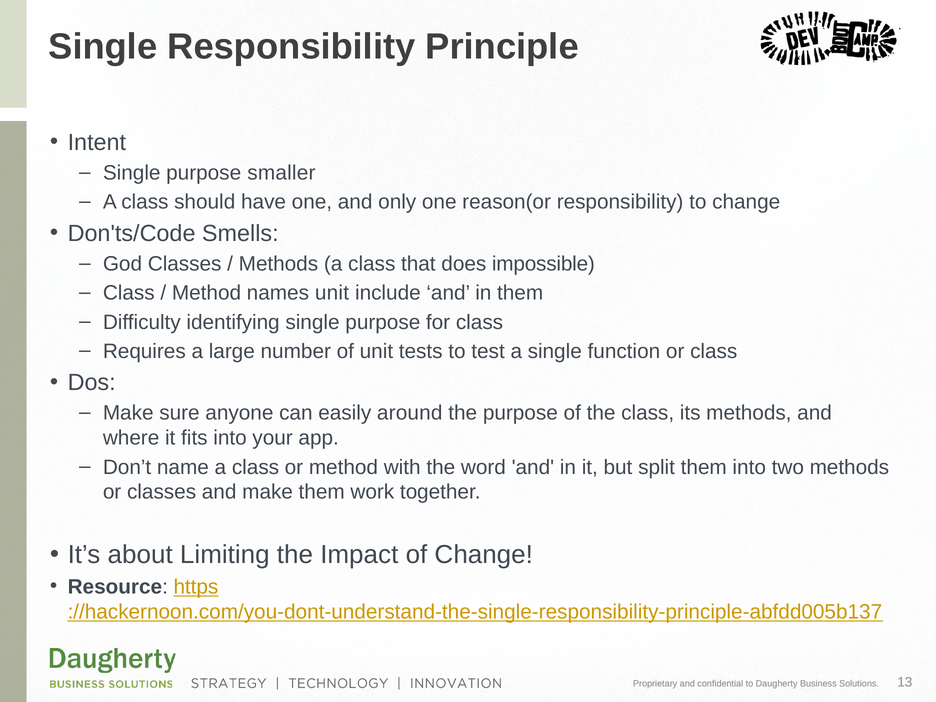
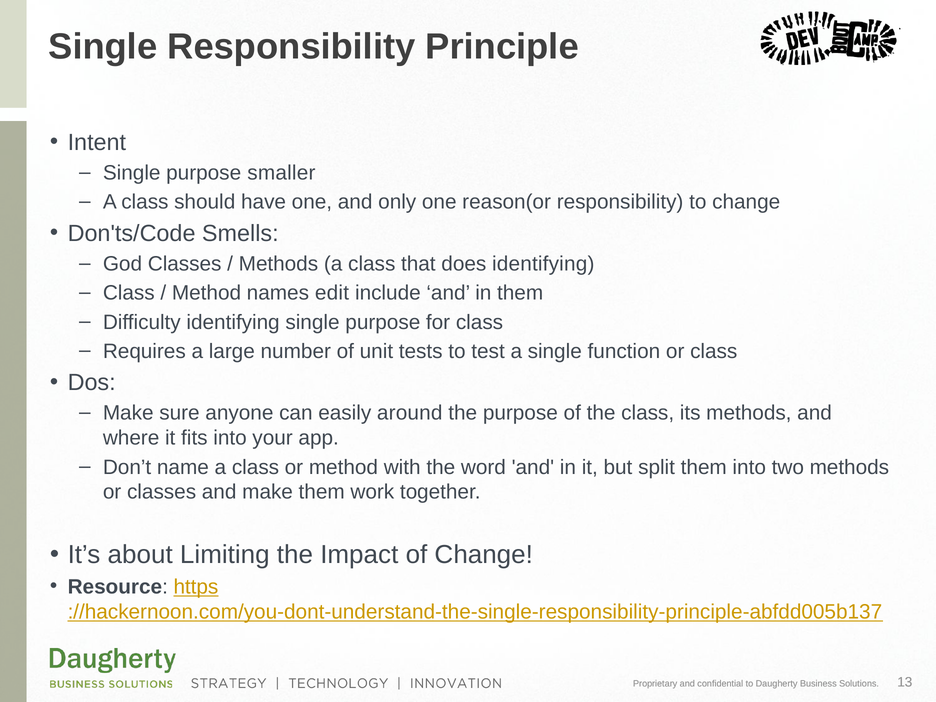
does impossible: impossible -> identifying
names unit: unit -> edit
